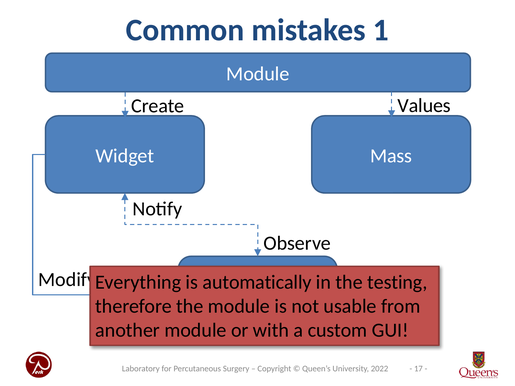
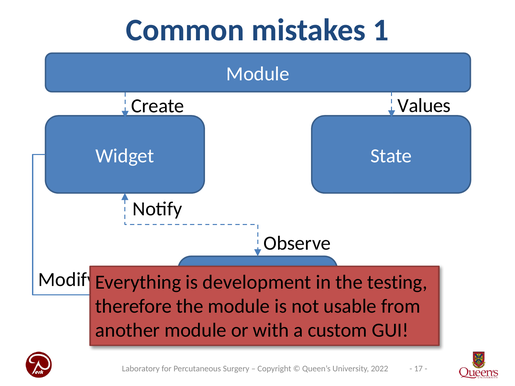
Mass: Mass -> State
automatically: automatically -> development
